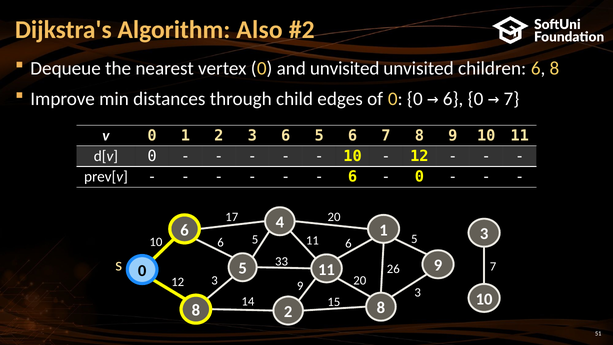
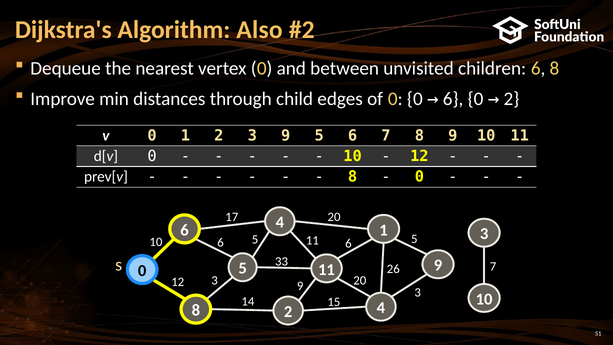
and unvisited: unvisited -> between
7 at (511, 99): 7 -> 2
3 6: 6 -> 9
6 at (353, 177): 6 -> 8
2 8: 8 -> 4
